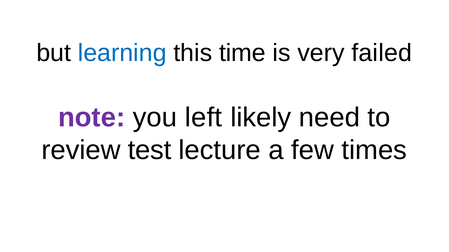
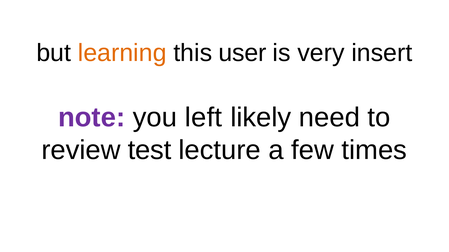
learning colour: blue -> orange
time: time -> user
failed: failed -> insert
